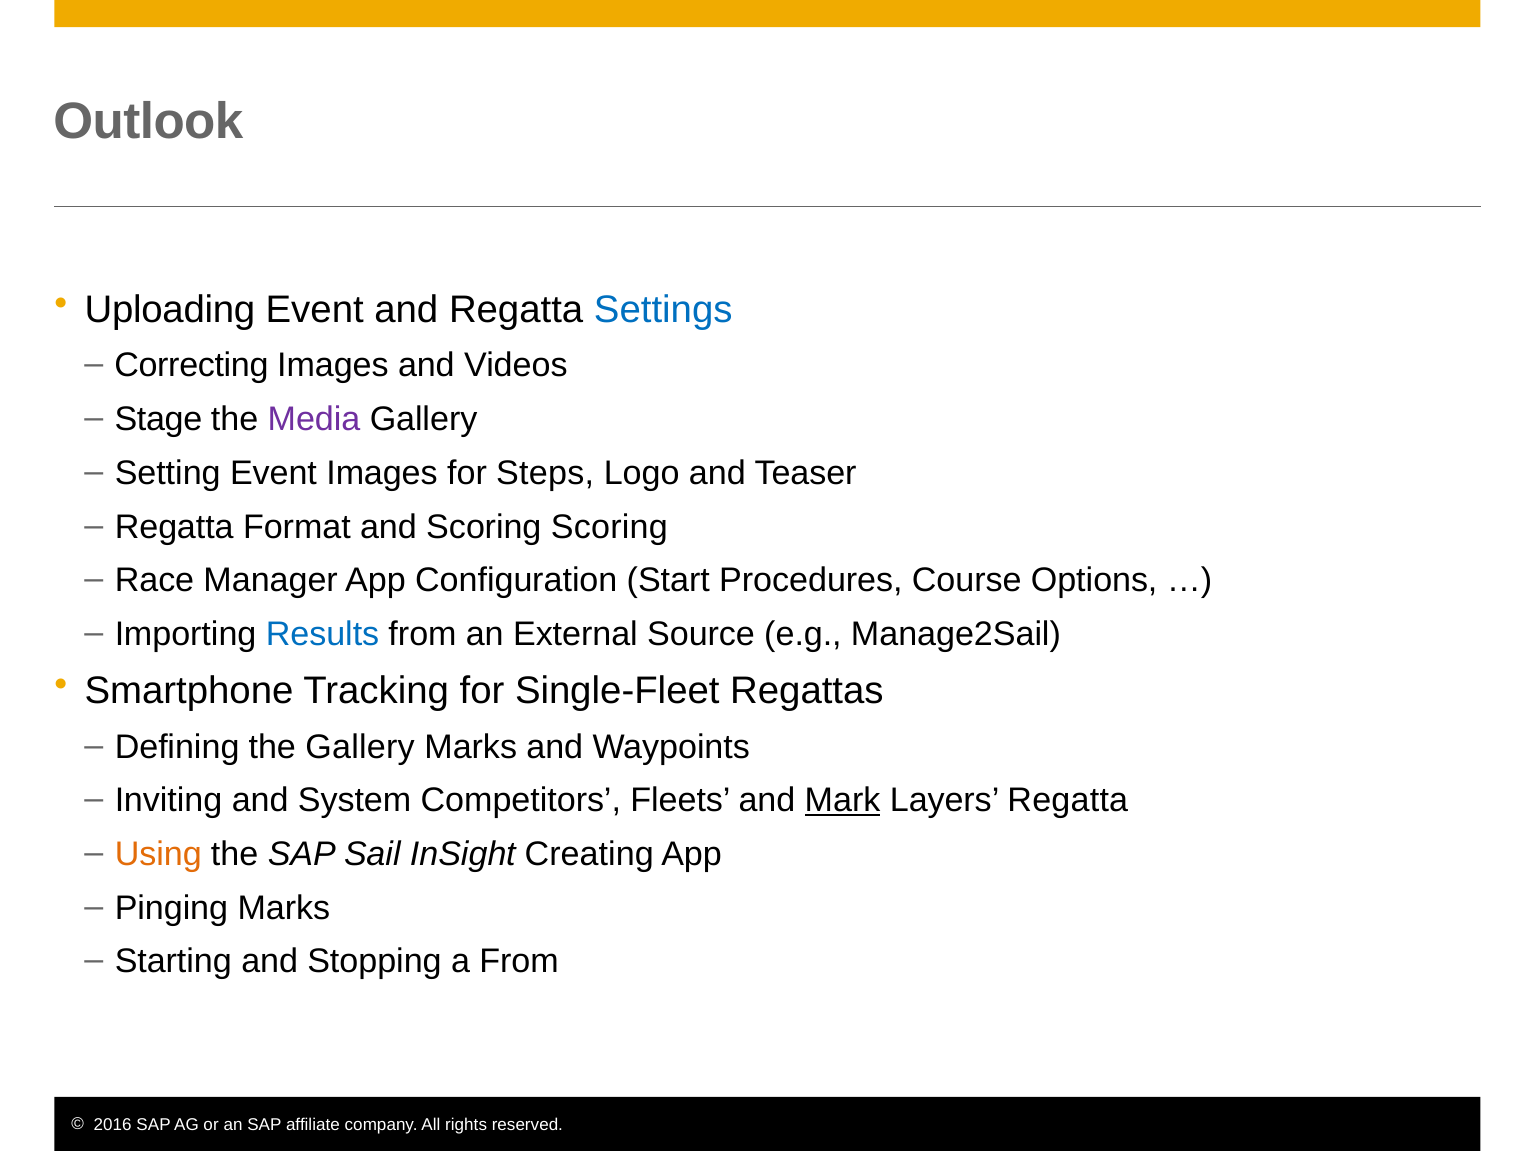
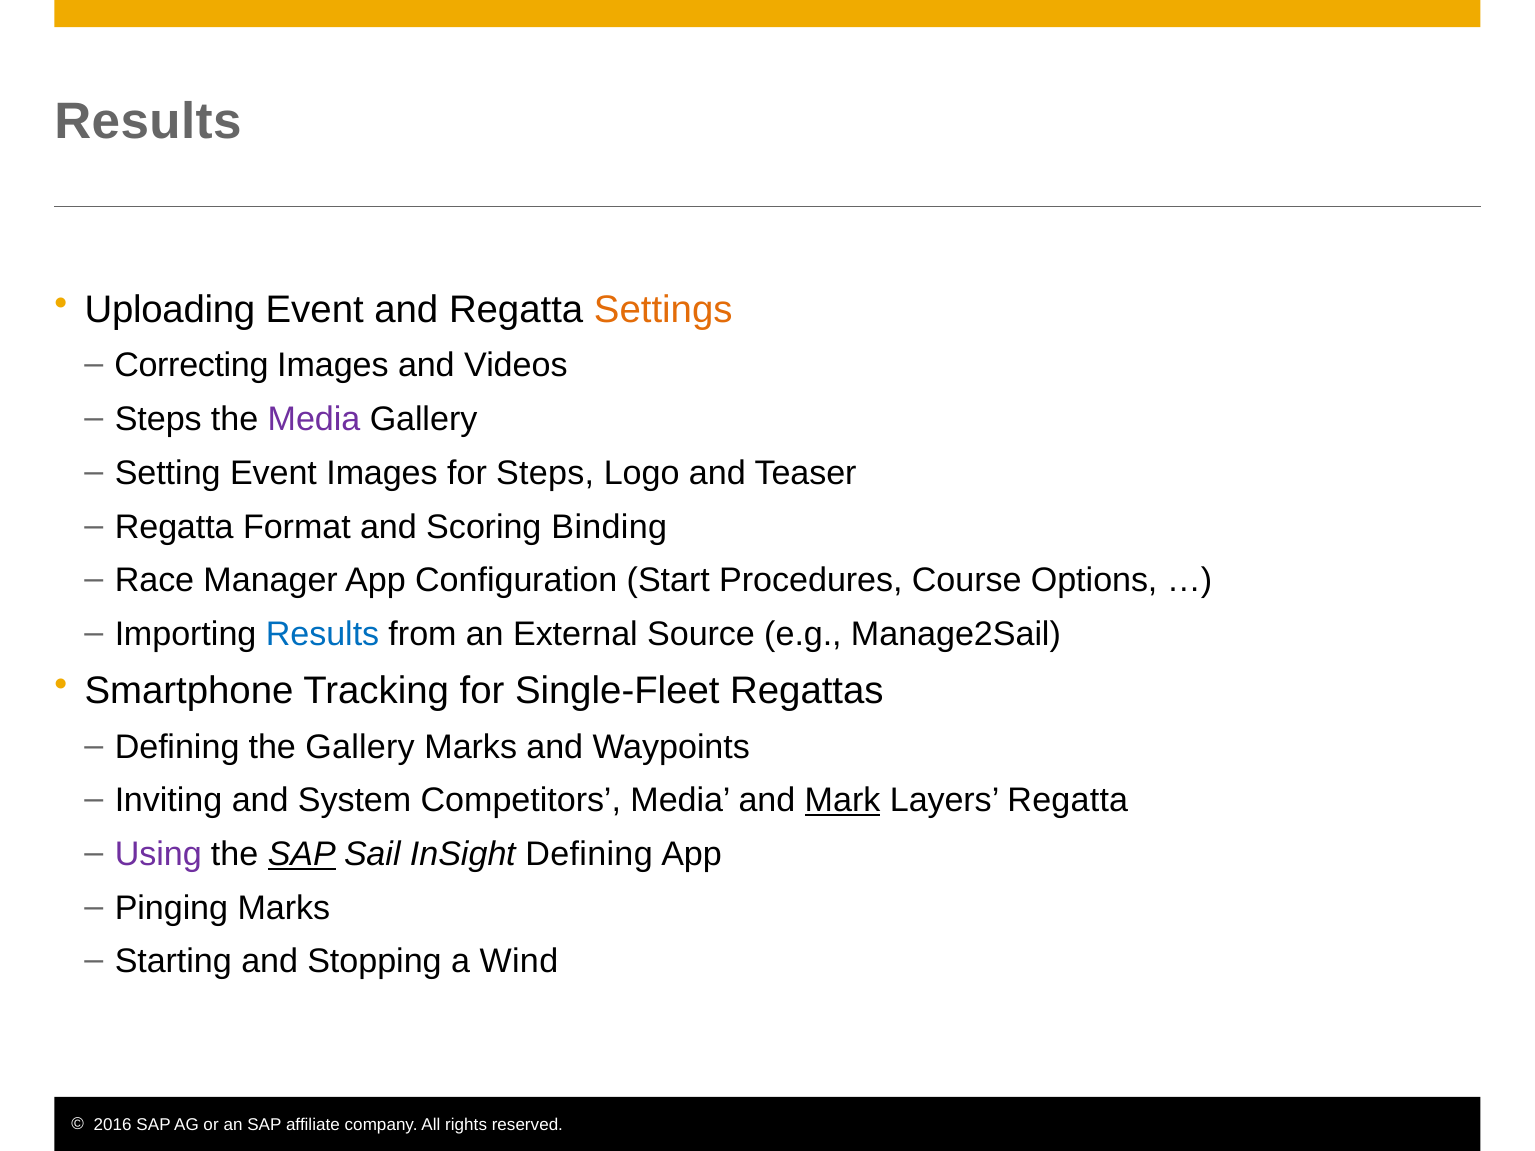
Outlook at (148, 121): Outlook -> Results
Settings colour: blue -> orange
Stage at (158, 419): Stage -> Steps
Scoring Scoring: Scoring -> Binding
Competitors Fleets: Fleets -> Media
Using colour: orange -> purple
SAP at (302, 854) underline: none -> present
InSight Creating: Creating -> Defining
a From: From -> Wind
